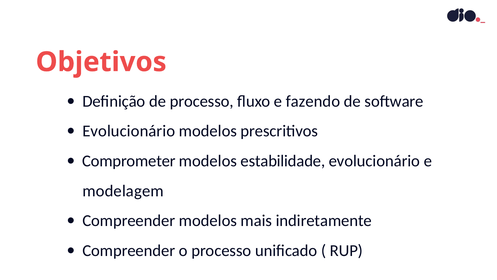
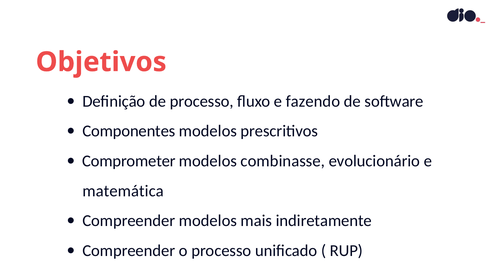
Evolucionário at (129, 131): Evolucionário -> Componentes
estabilidade: estabilidade -> combinasse
modelagem: modelagem -> matemática
